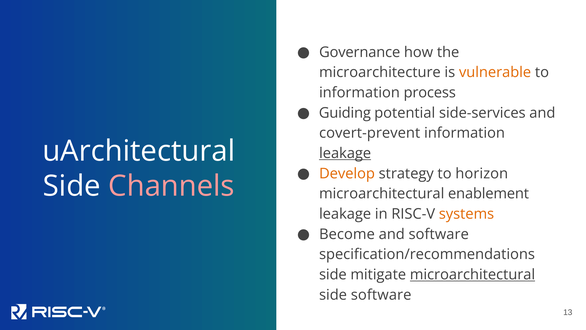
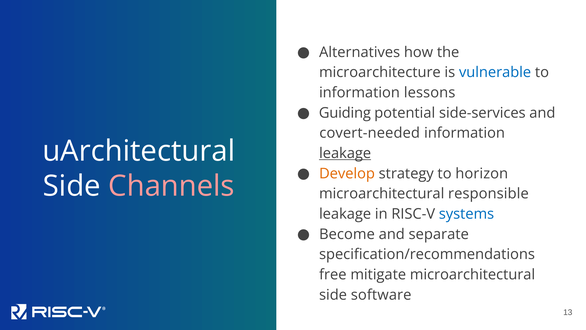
Governance: Governance -> Alternatives
vulnerable colour: orange -> blue
process: process -> lessons
covert-prevent: covert-prevent -> covert-needed
enablement: enablement -> responsible
systems colour: orange -> blue
and software: software -> separate
side at (333, 274): side -> free
microarchitectural at (473, 274) underline: present -> none
